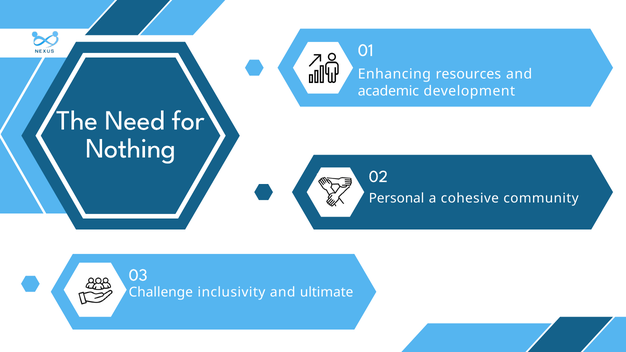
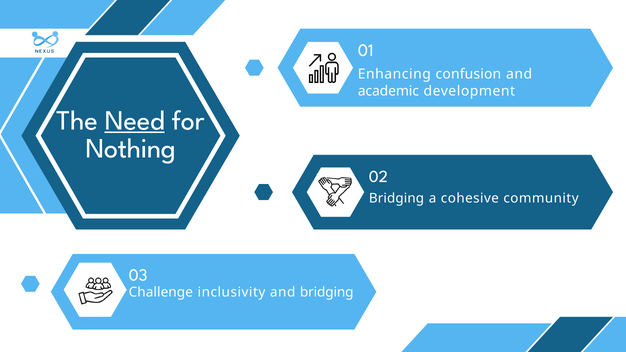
resources: resources -> confusion
Need underline: none -> present
Personal at (397, 198): Personal -> Bridging
and ultimate: ultimate -> bridging
